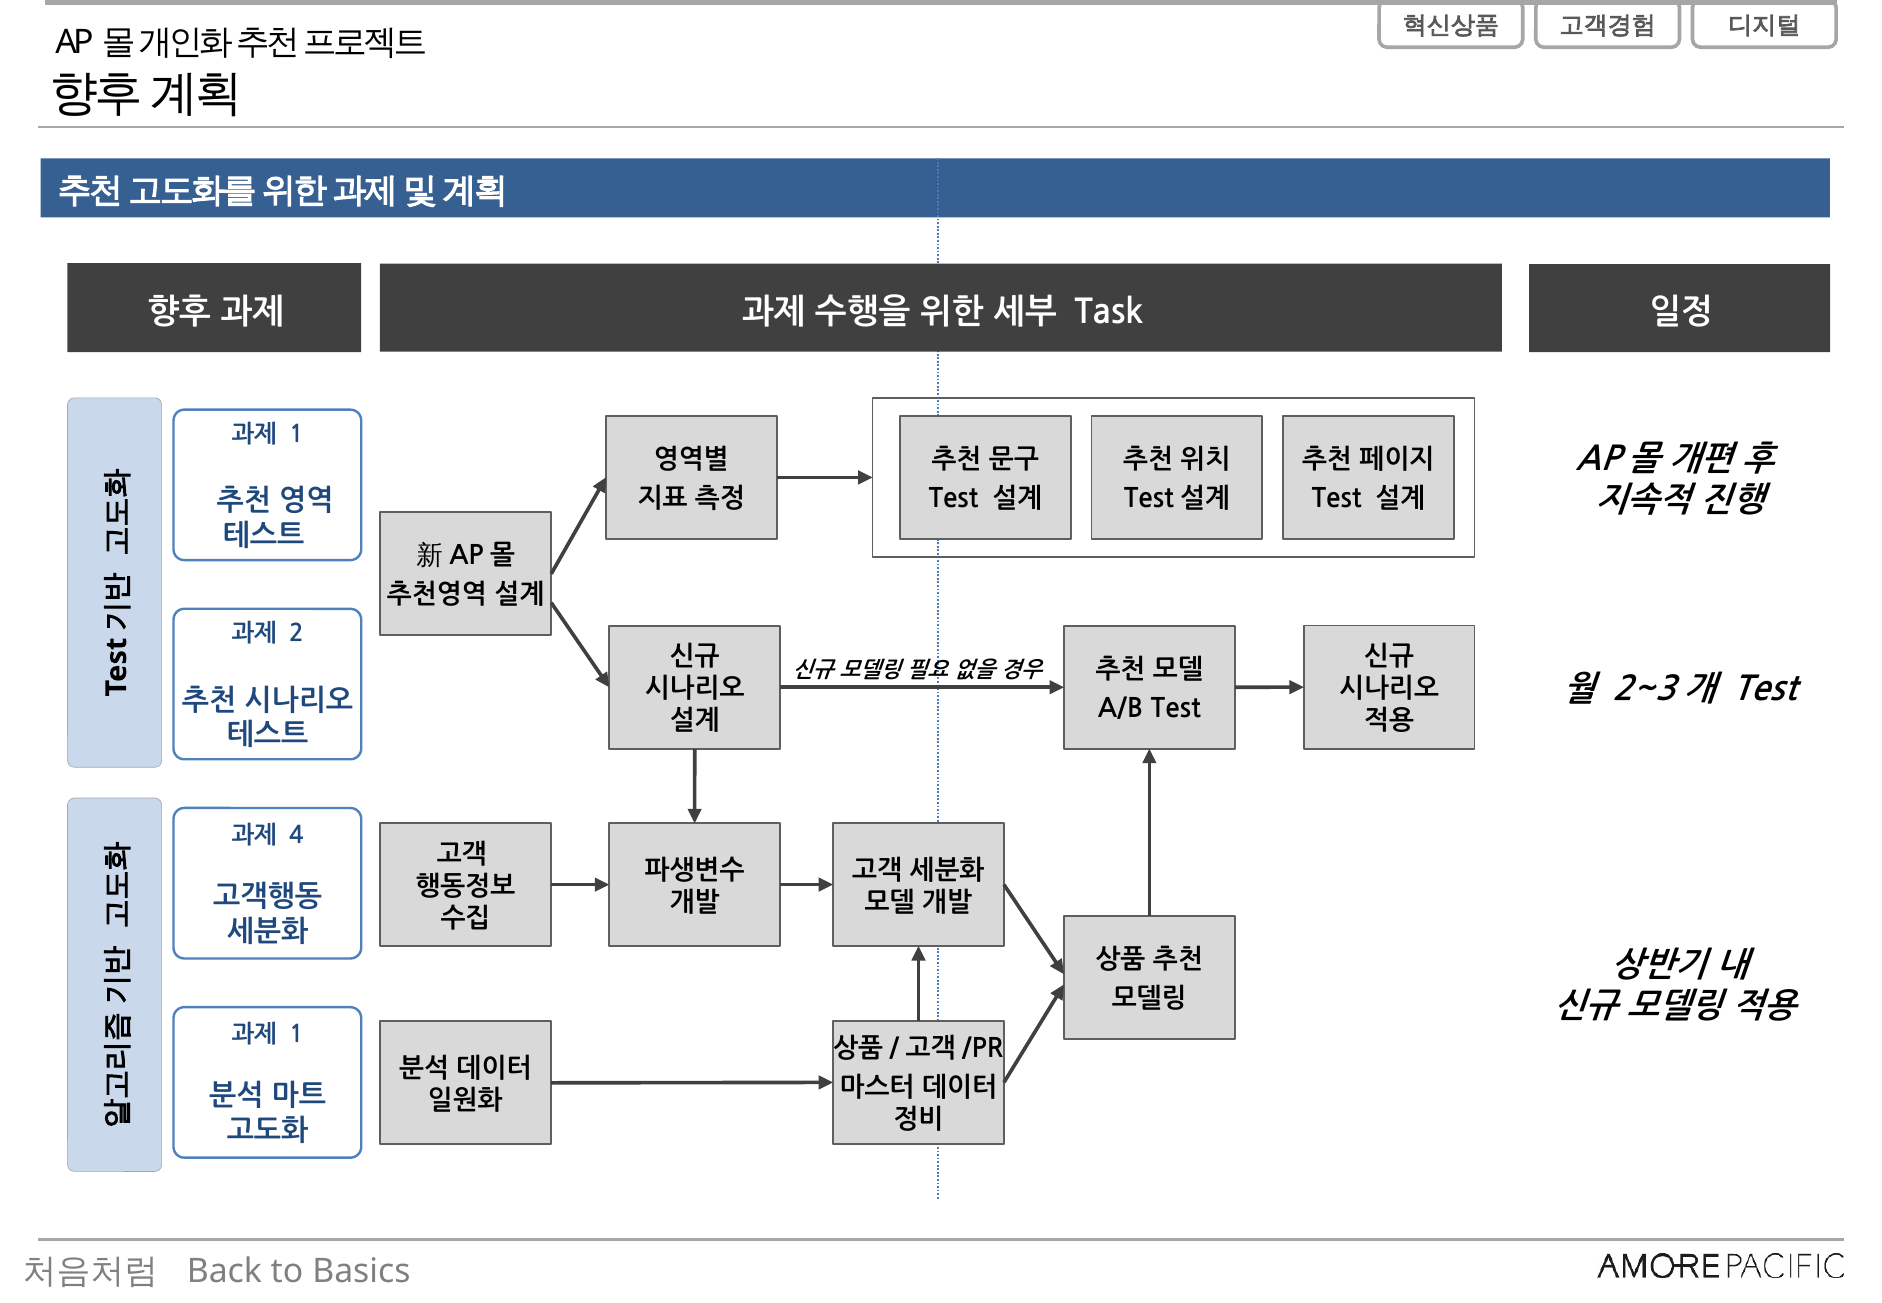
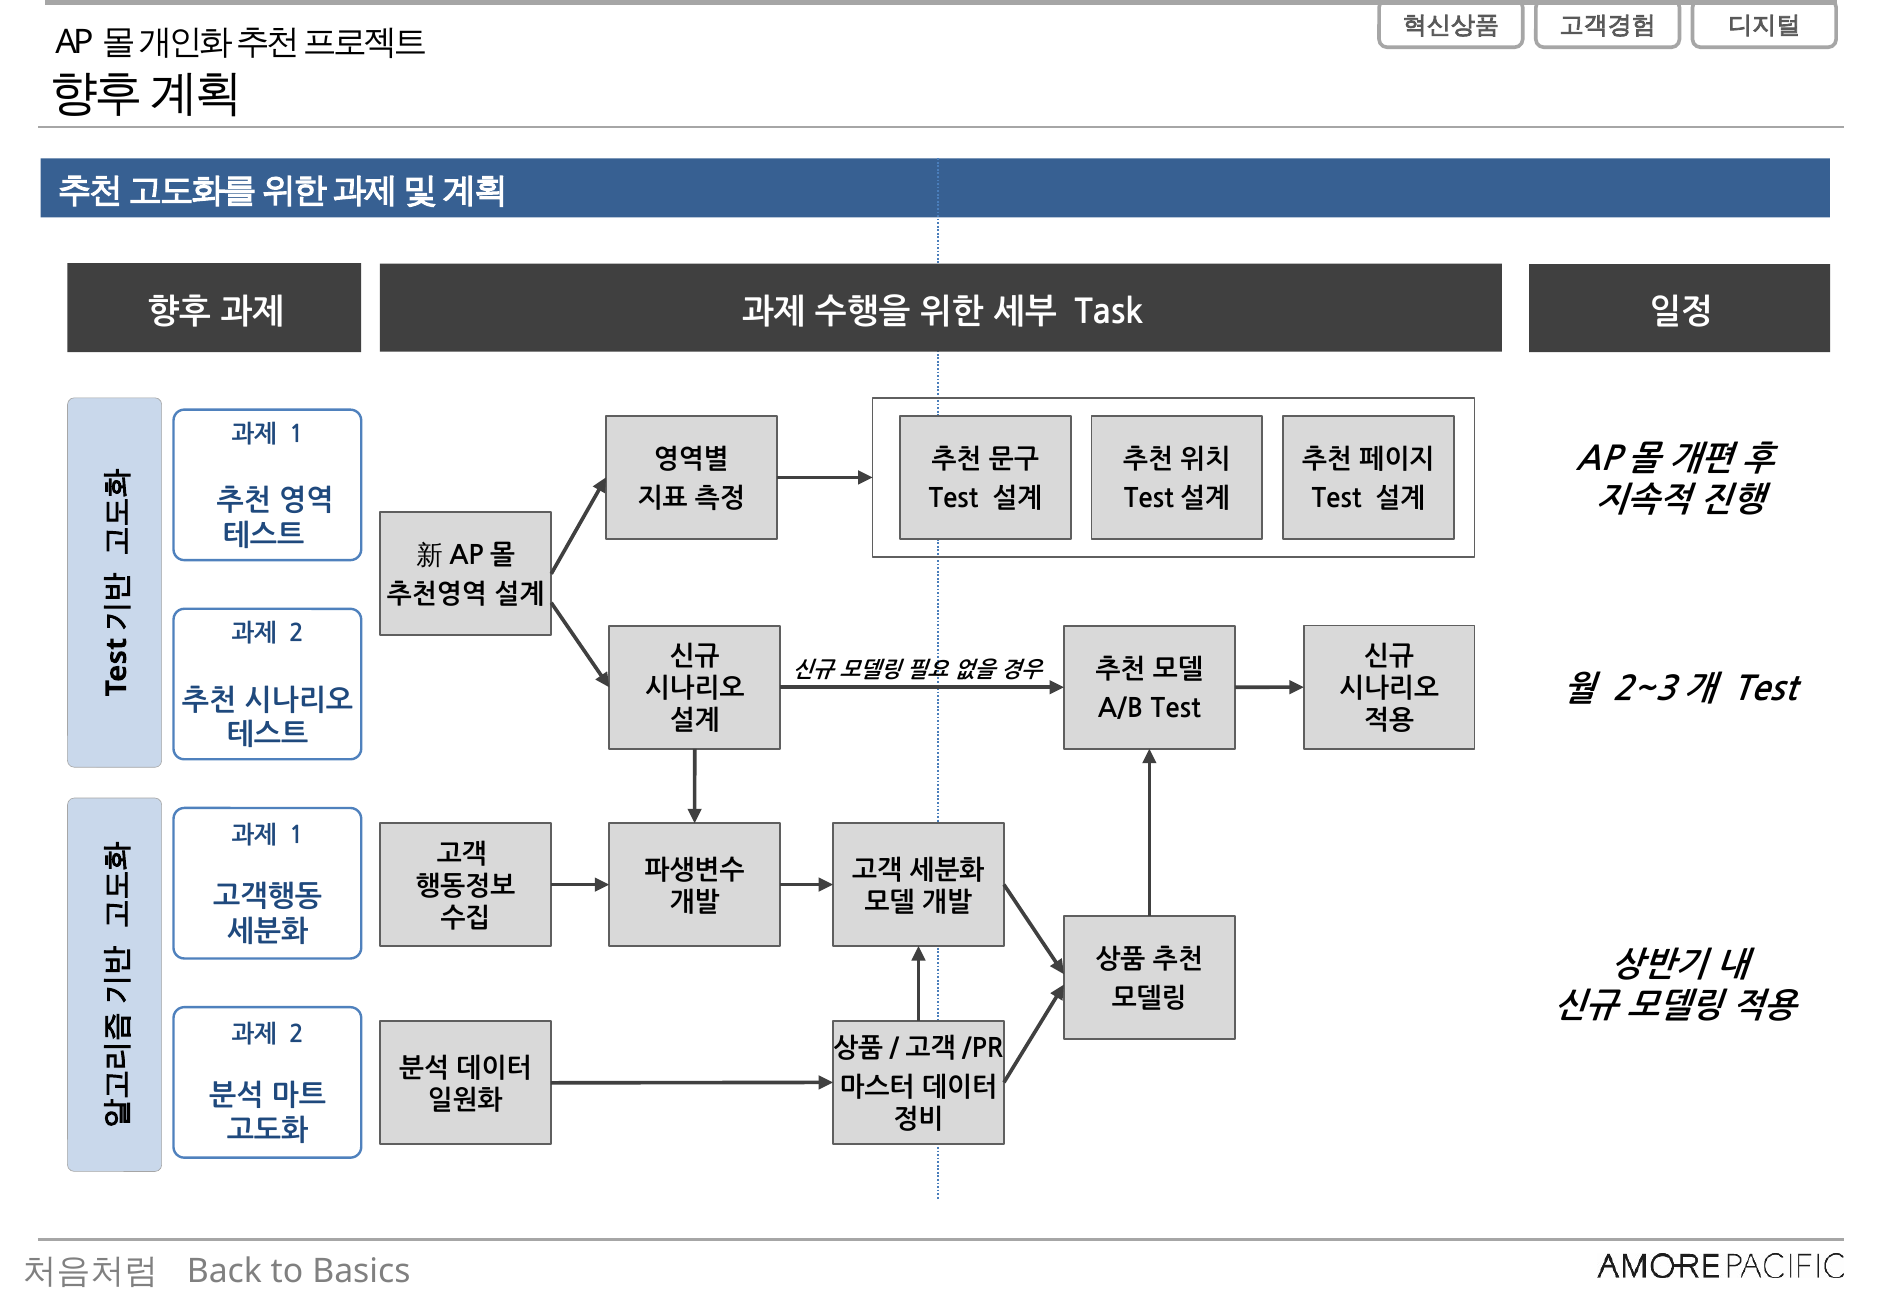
4 at (296, 836): 4 -> 1
1 at (296, 1035): 1 -> 2
